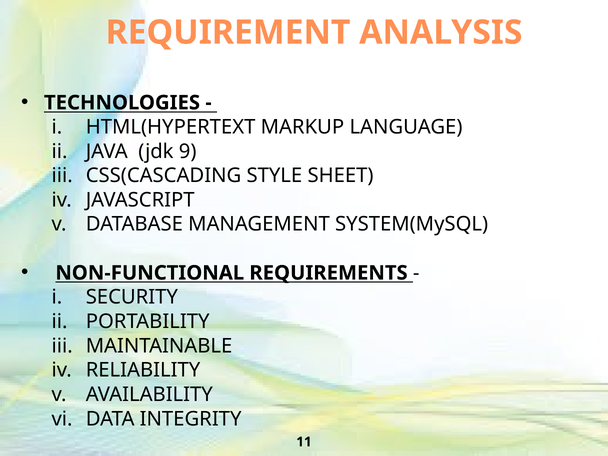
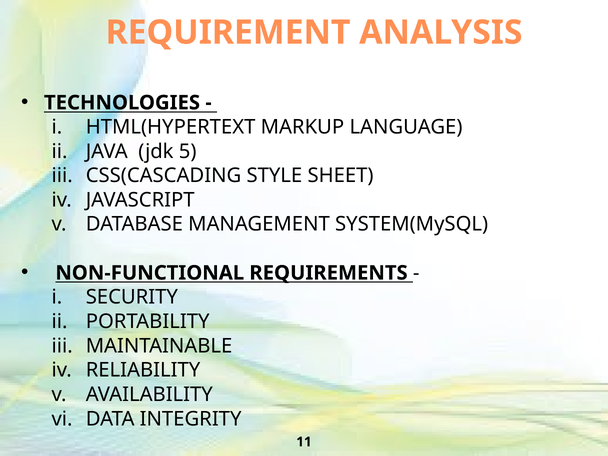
9: 9 -> 5
